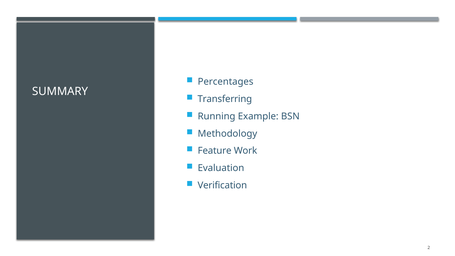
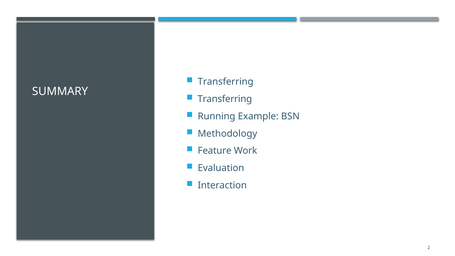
Percentages at (226, 82): Percentages -> Transferring
Verification: Verification -> Interaction
